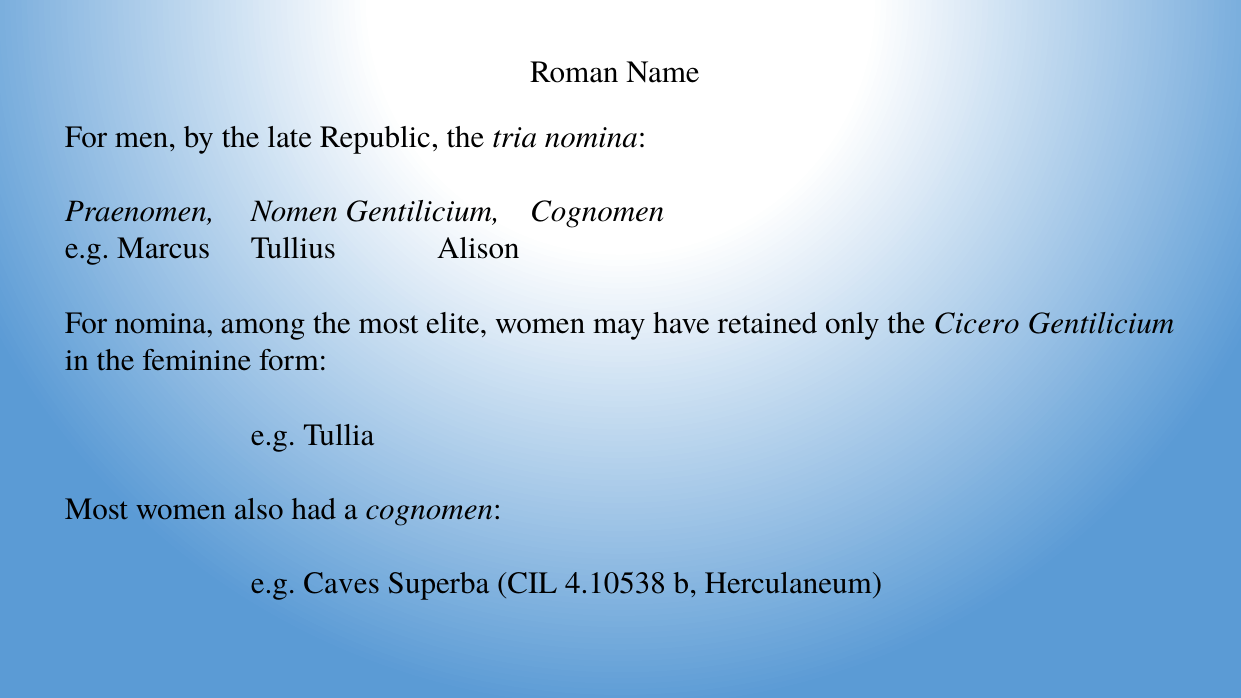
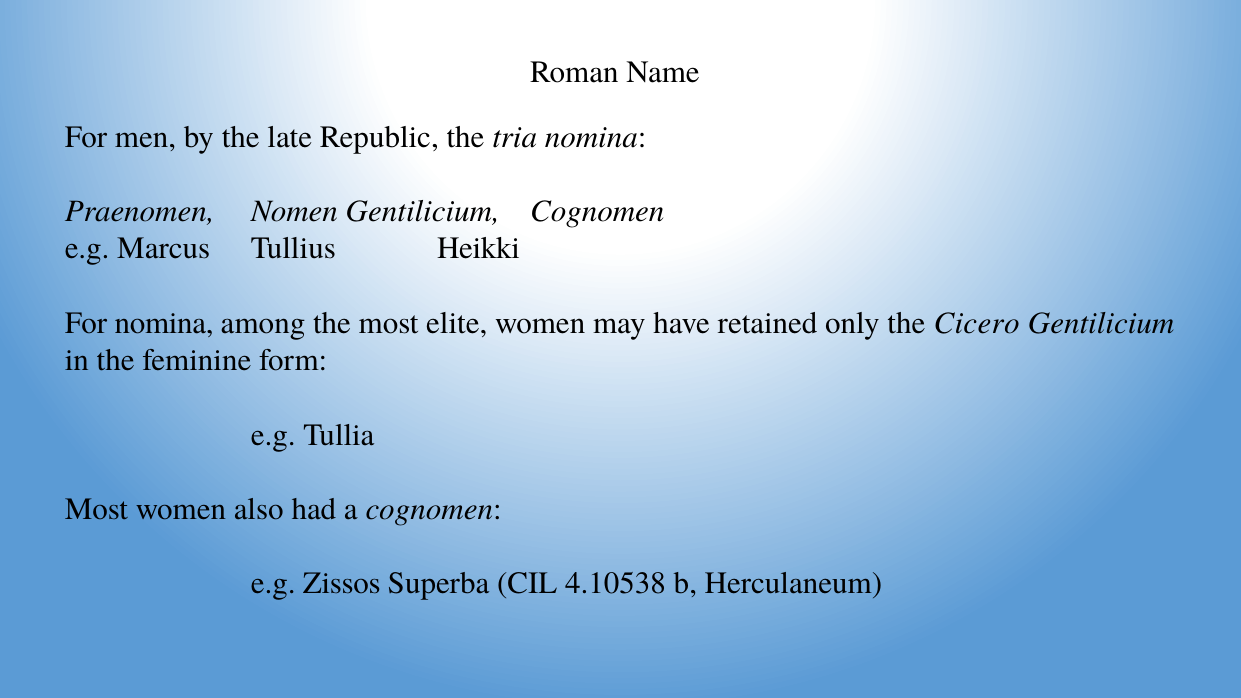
Alison: Alison -> Heikki
Caves: Caves -> Zissos
